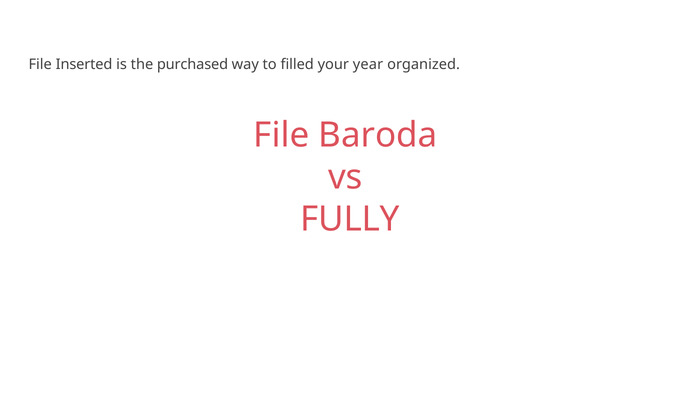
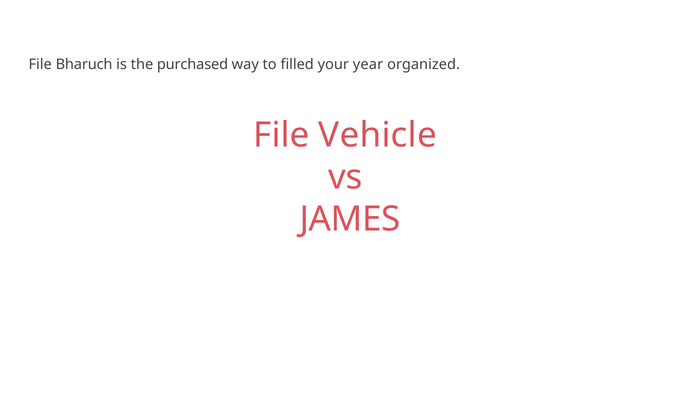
Inserted: Inserted -> Bharuch
Baroda: Baroda -> Vehicle
FULLY: FULLY -> JAMES
